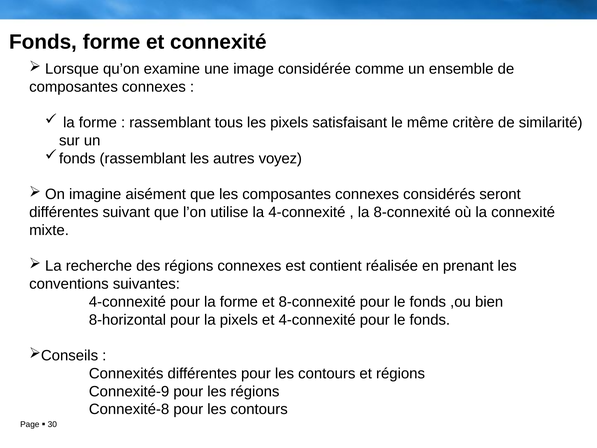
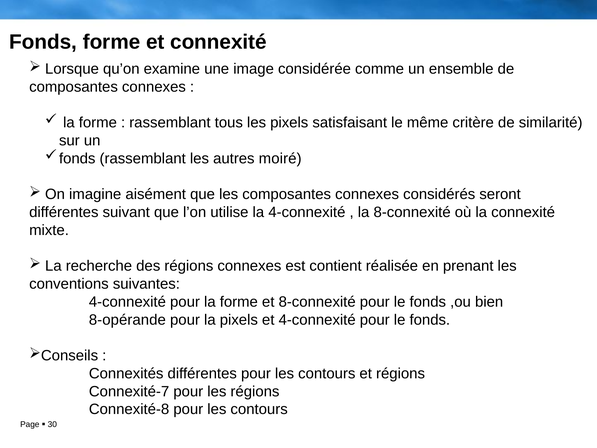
voyez: voyez -> moiré
8-horizontal: 8-horizontal -> 8-opérande
Connexité-9: Connexité-9 -> Connexité-7
